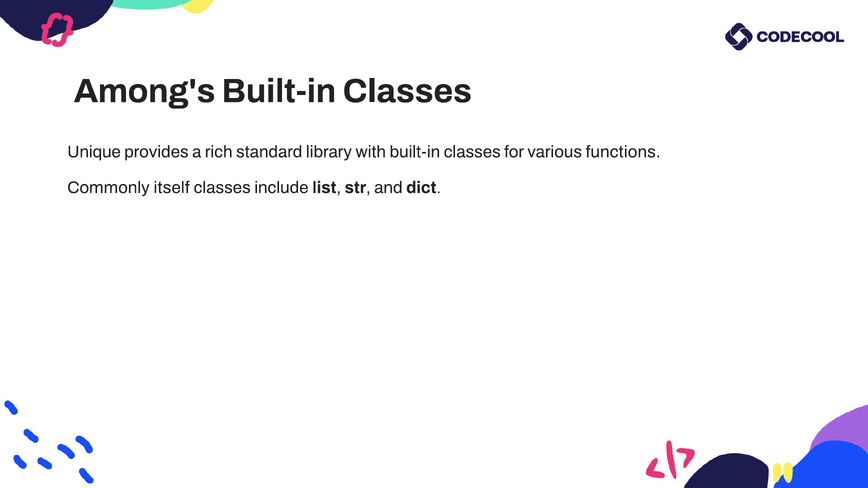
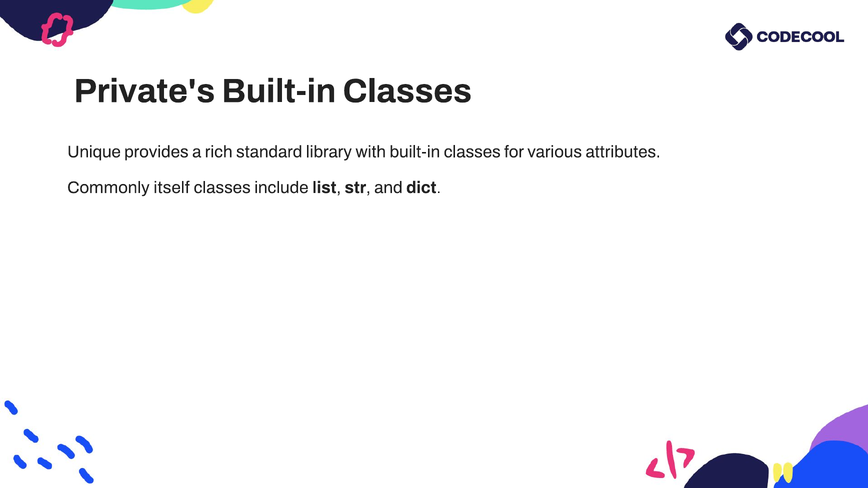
Among's: Among's -> Private's
functions: functions -> attributes
